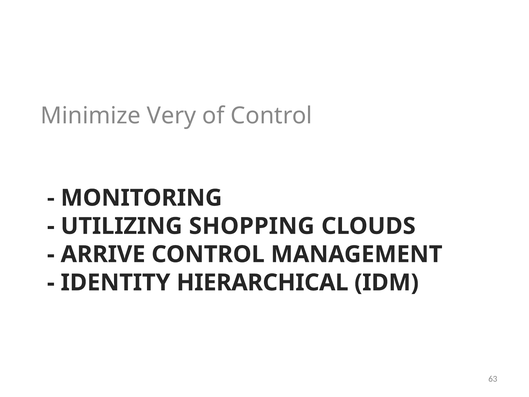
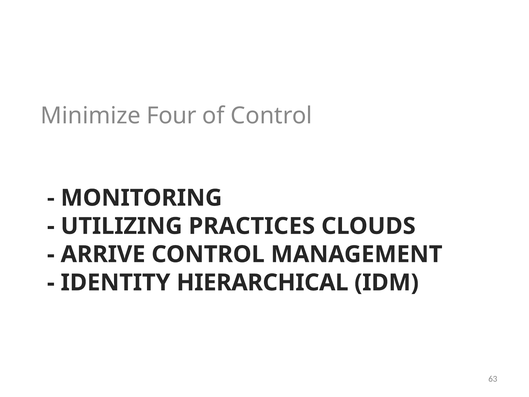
Very: Very -> Four
SHOPPING: SHOPPING -> PRACTICES
